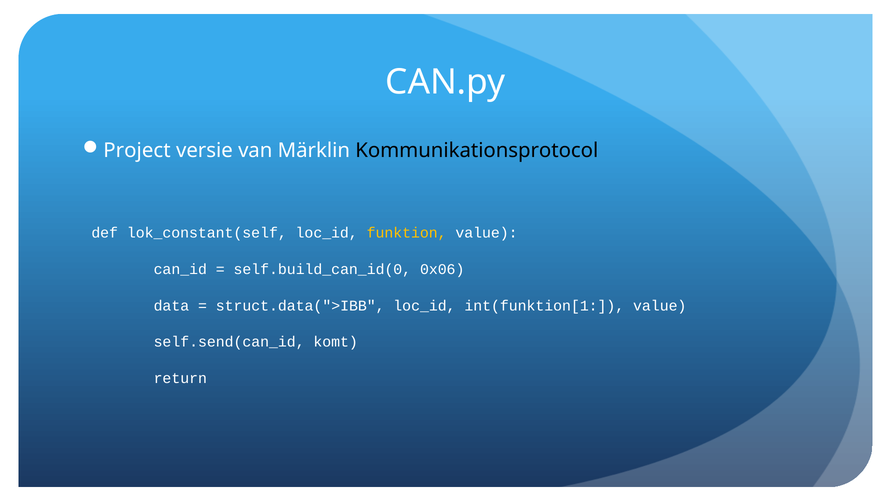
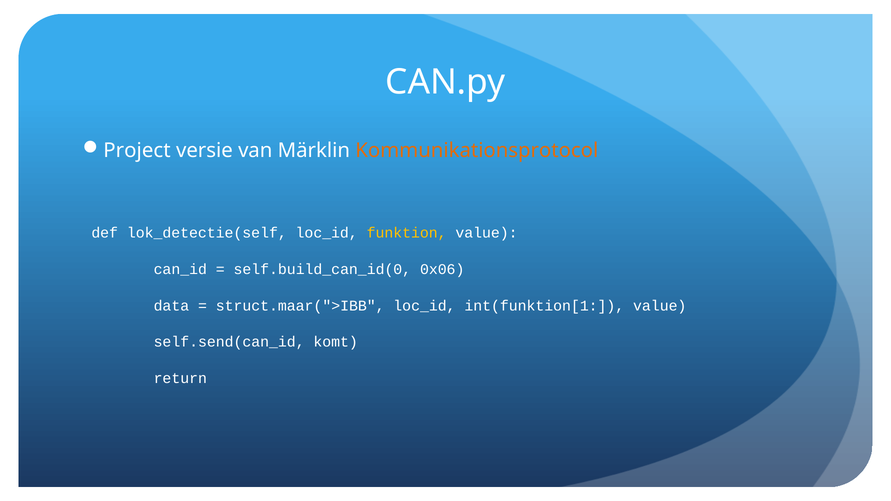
Kommunikationsprotocol colour: black -> orange
lok_constant(self: lok_constant(self -> lok_detectie(self
struct.data(">IBB: struct.data(">IBB -> struct.maar(">IBB
